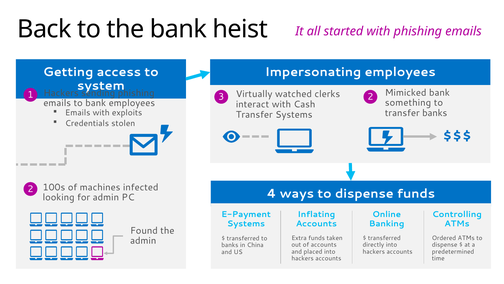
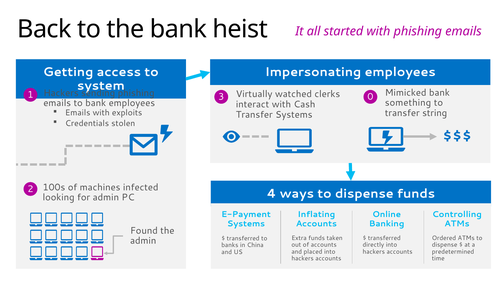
3 2: 2 -> 0
transfer banks: banks -> string
